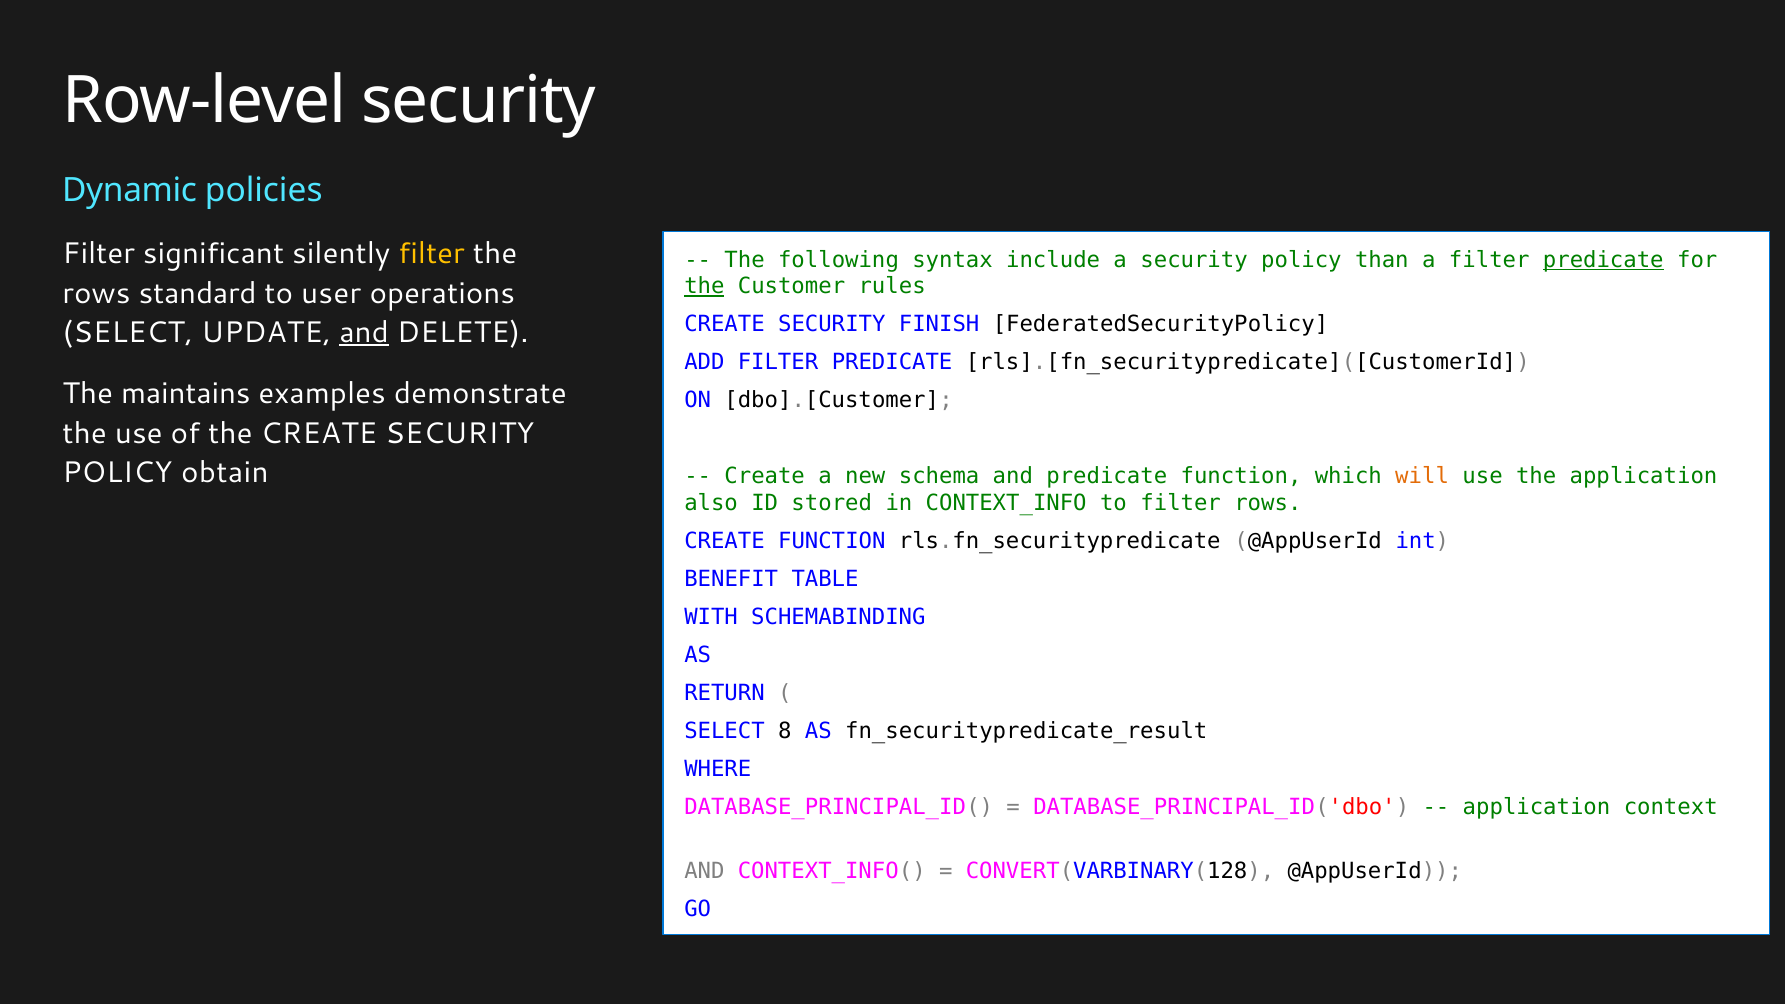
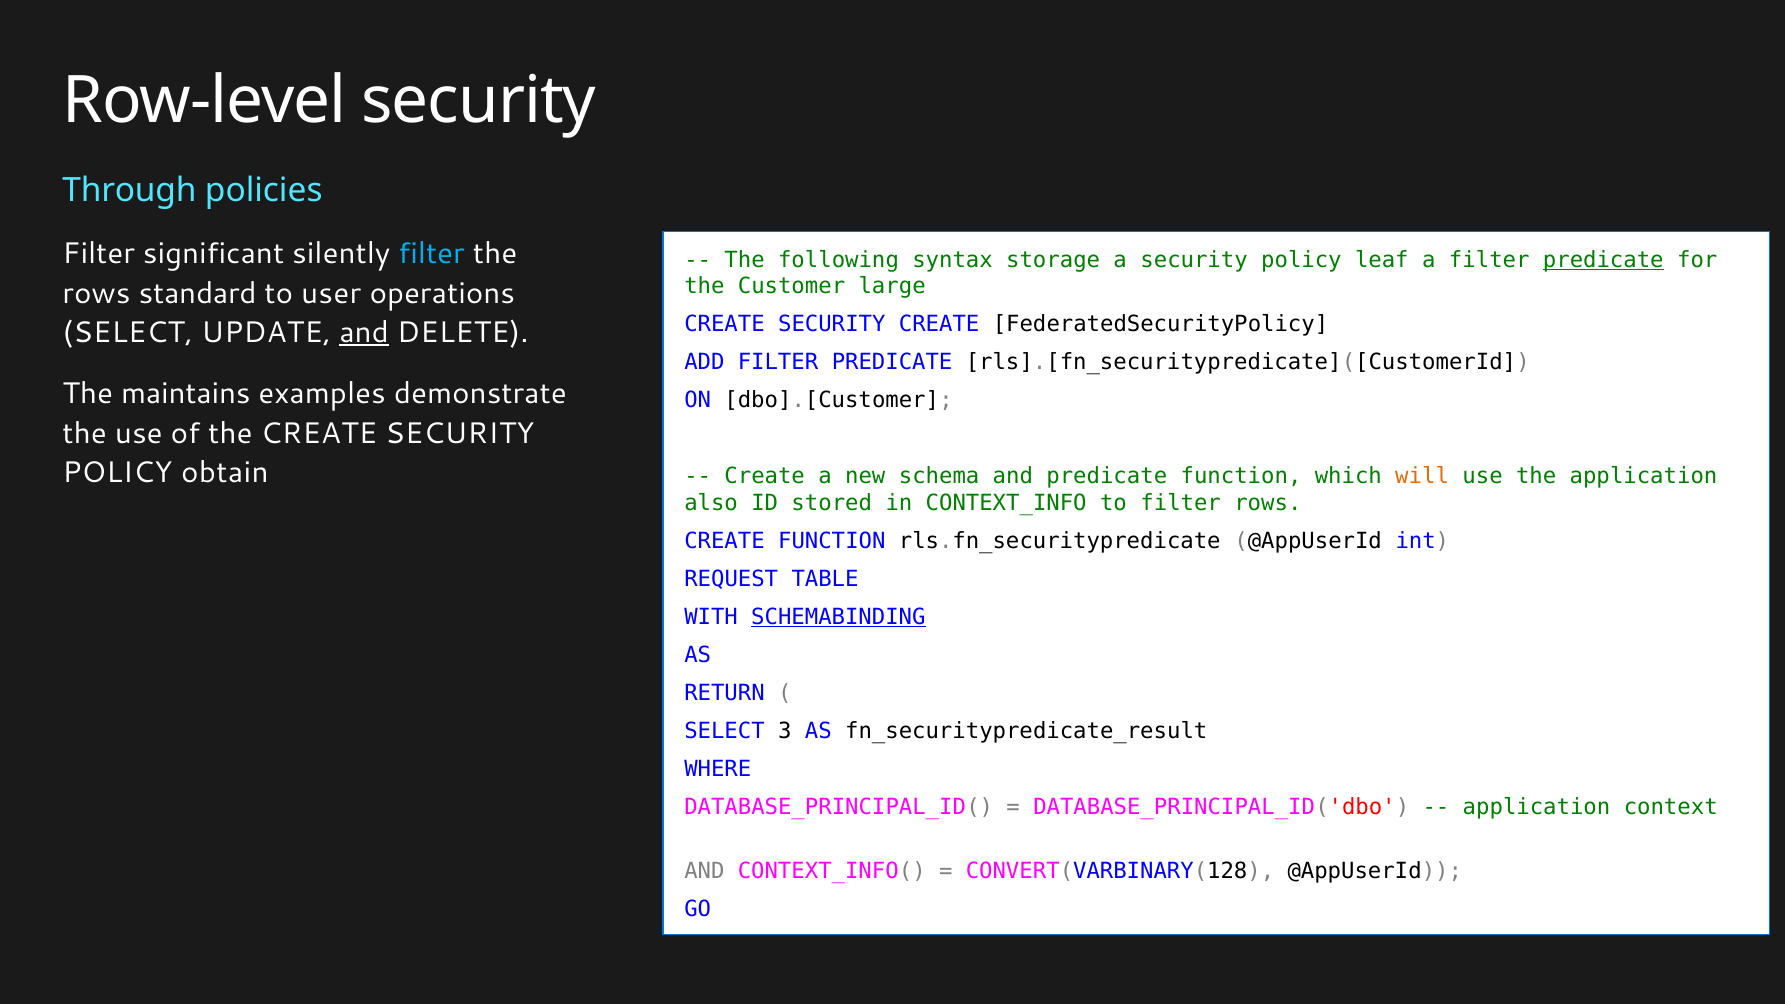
Dynamic: Dynamic -> Through
filter at (432, 254) colour: yellow -> light blue
include: include -> storage
than: than -> leaf
the at (704, 287) underline: present -> none
rules: rules -> large
SECURITY FINISH: FINISH -> CREATE
BENEFIT: BENEFIT -> REQUEST
SCHEMABINDING underline: none -> present
8: 8 -> 3
